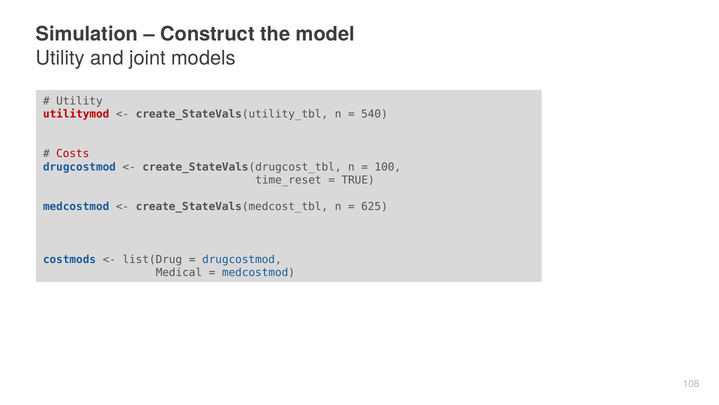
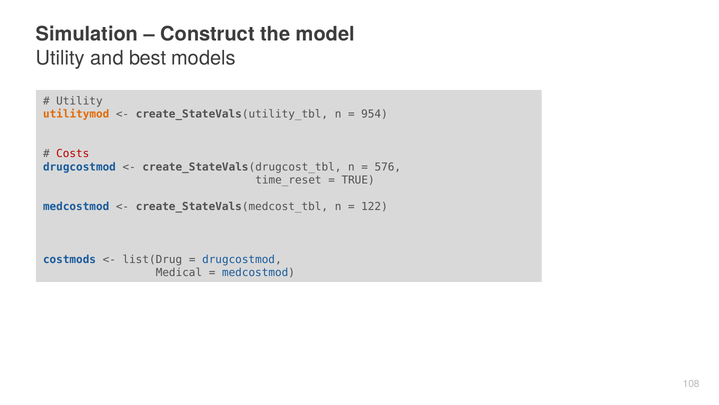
joint: joint -> best
utilitymod colour: red -> orange
540: 540 -> 954
100: 100 -> 576
625: 625 -> 122
